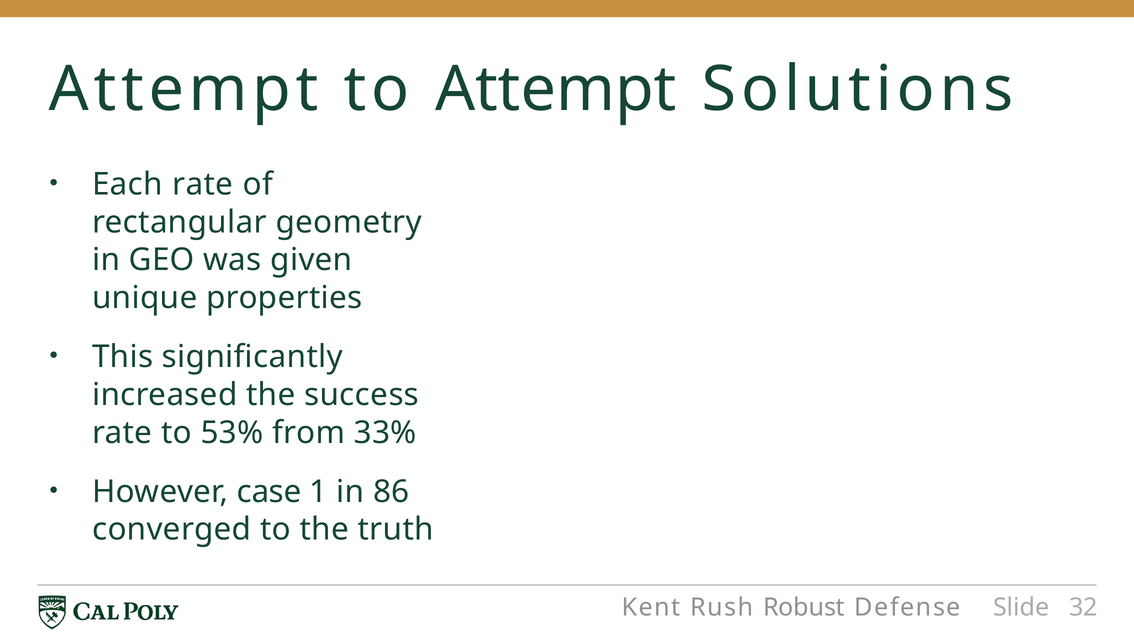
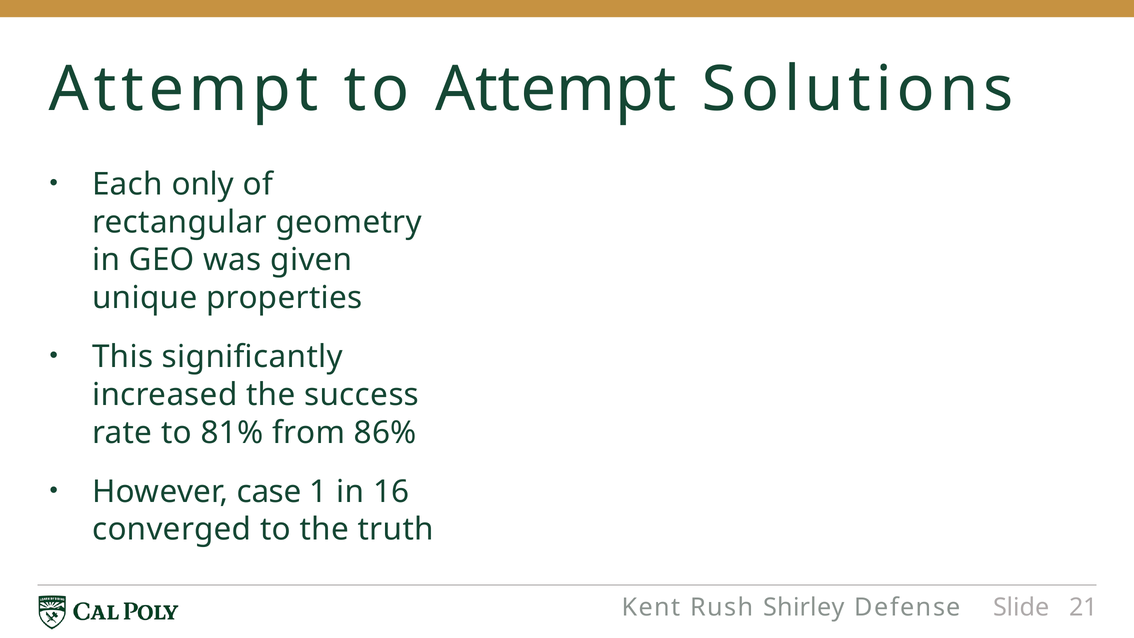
Each rate: rate -> only
53%: 53% -> 81%
33%: 33% -> 86%
86: 86 -> 16
Robust: Robust -> Shirley
32: 32 -> 21
